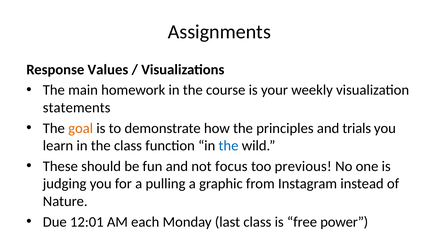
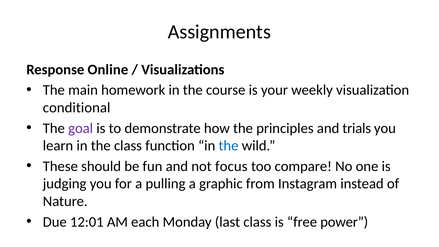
Values: Values -> Online
statements: statements -> conditional
goal colour: orange -> purple
previous: previous -> compare
